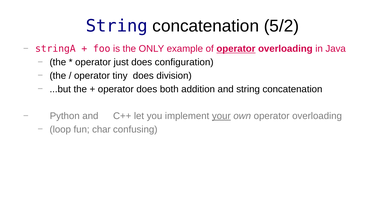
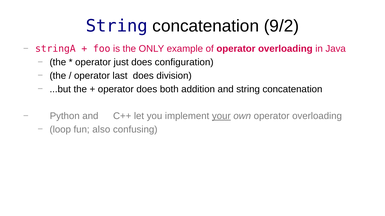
5/2: 5/2 -> 9/2
operator at (236, 49) underline: present -> none
tiny: tiny -> last
char: char -> also
